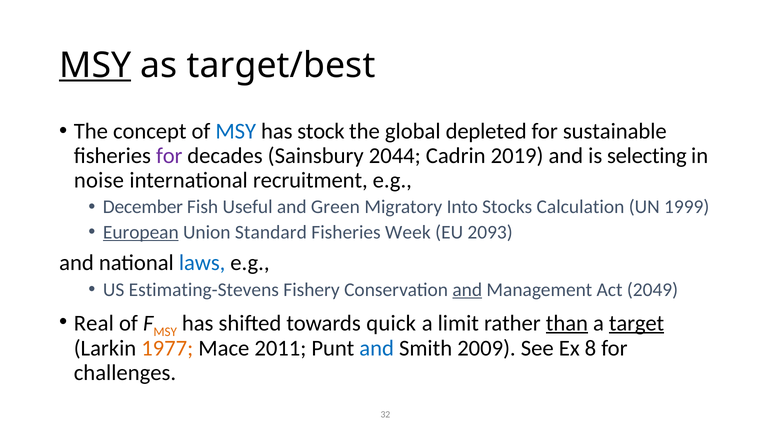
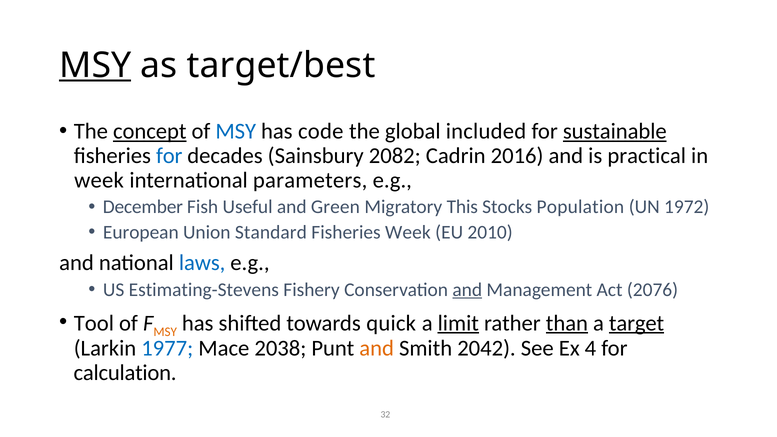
concept underline: none -> present
stock: stock -> code
depleted: depleted -> included
sustainable underline: none -> present
for at (169, 156) colour: purple -> blue
2044: 2044 -> 2082
2019: 2019 -> 2016
selecting: selecting -> practical
noise at (99, 180): noise -> week
recruitment: recruitment -> parameters
Into: Into -> This
Calculation: Calculation -> Population
1999: 1999 -> 1972
European underline: present -> none
2093: 2093 -> 2010
2049: 2049 -> 2076
Real: Real -> Tool
limit underline: none -> present
1977 colour: orange -> blue
2011: 2011 -> 2038
and at (377, 348) colour: blue -> orange
2009: 2009 -> 2042
8: 8 -> 4
challenges: challenges -> calculation
